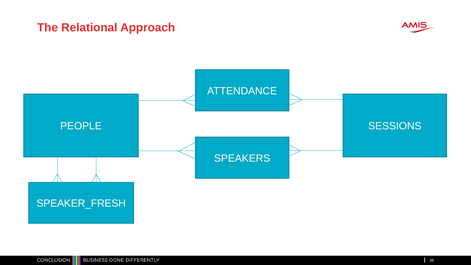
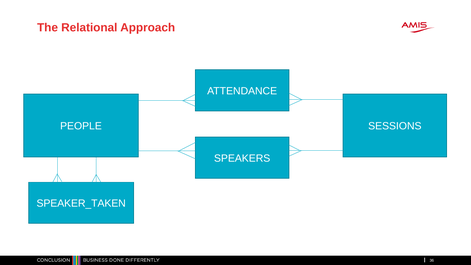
SPEAKER_FRESH: SPEAKER_FRESH -> SPEAKER_TAKEN
